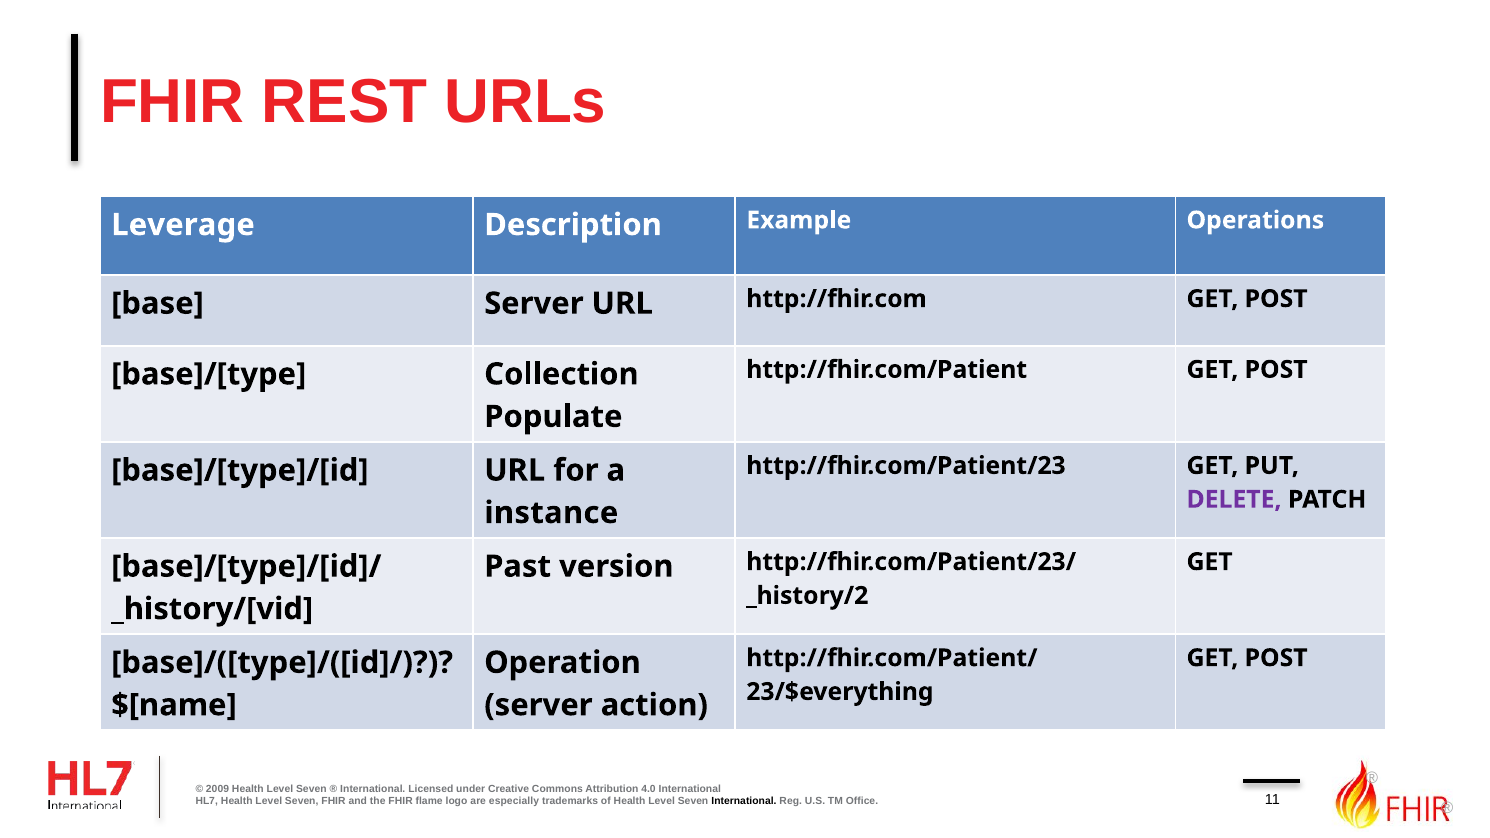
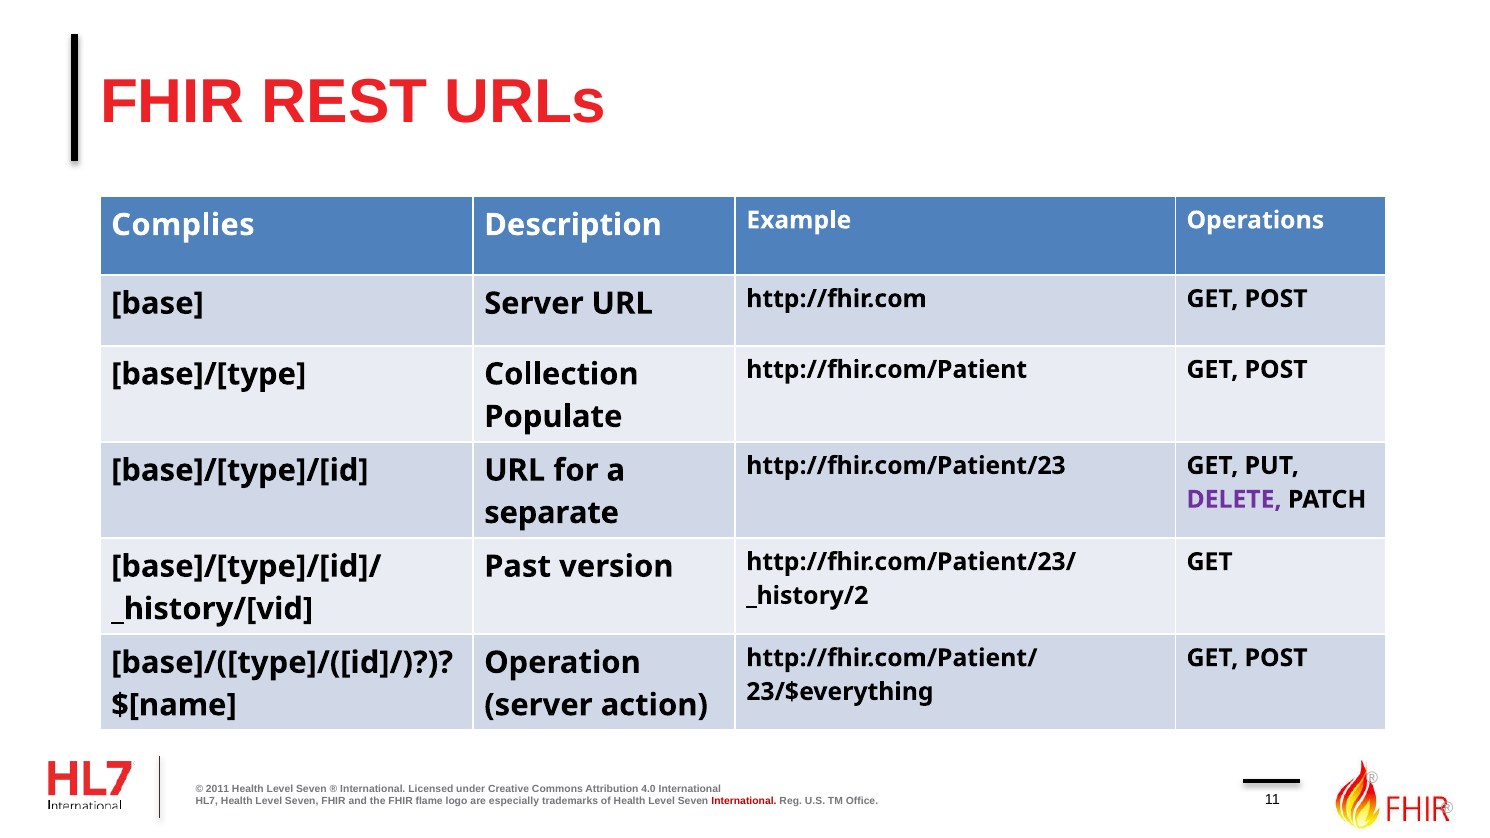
Leverage: Leverage -> Complies
instance: instance -> separate
2009: 2009 -> 2011
International at (744, 801) colour: black -> red
